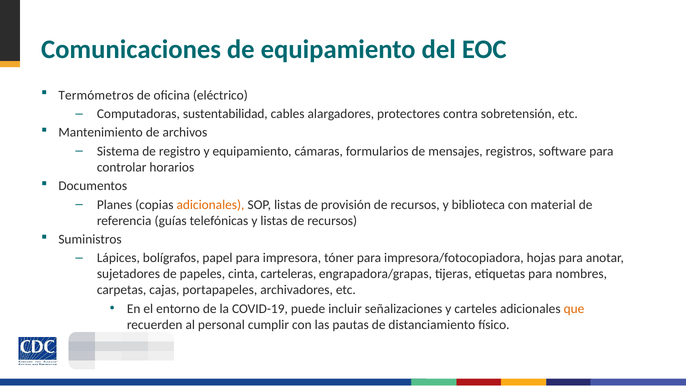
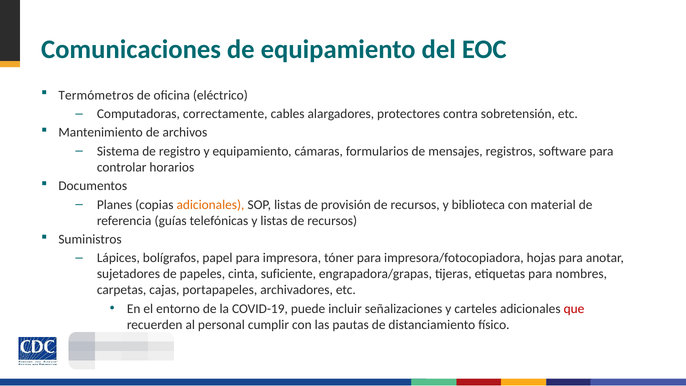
sustentabilidad: sustentabilidad -> correctamente
carteleras: carteleras -> suficiente
que colour: orange -> red
